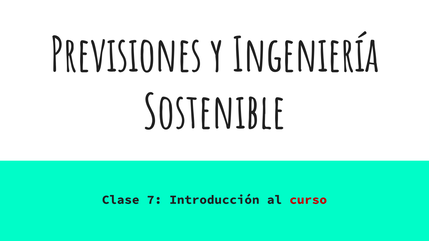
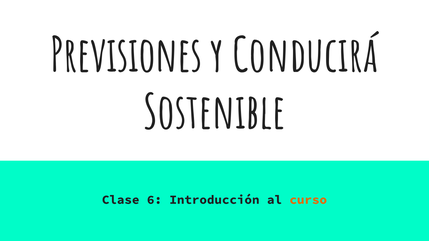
Ingeniería: Ingeniería -> Conducirá
7: 7 -> 6
curso colour: red -> orange
